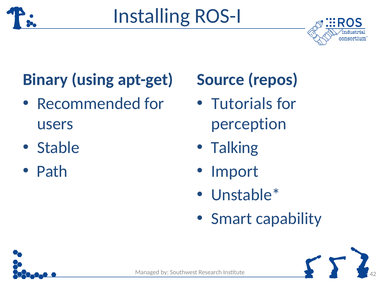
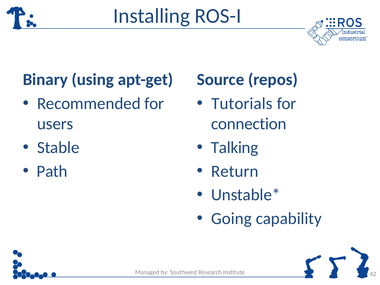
perception: perception -> connection
Import: Import -> Return
Smart: Smart -> Going
